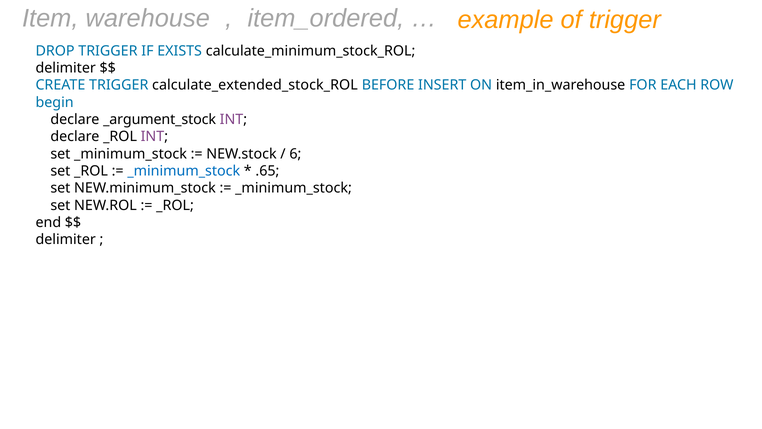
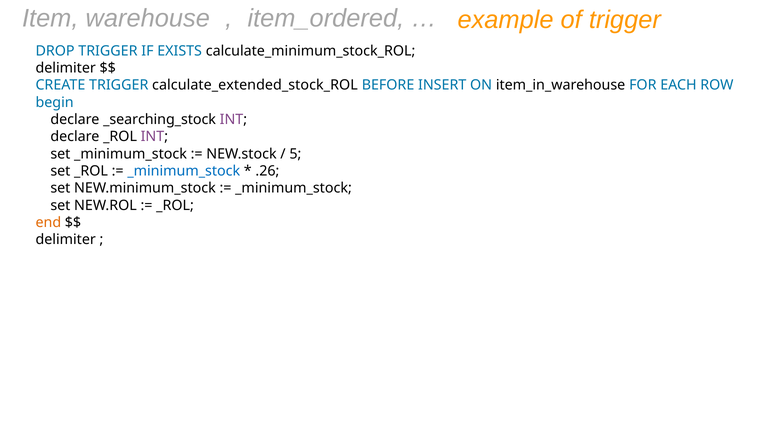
_argument_stock: _argument_stock -> _searching_stock
6: 6 -> 5
.65: .65 -> .26
end colour: black -> orange
